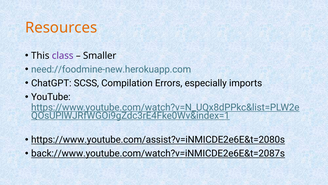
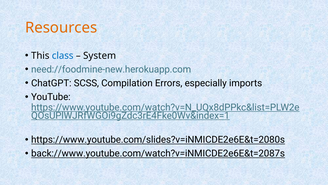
class colour: purple -> blue
Smaller: Smaller -> System
https://www.youtube.com/assist?v=iNMICDE2e6E&t=2080s: https://www.youtube.com/assist?v=iNMICDE2e6E&t=2080s -> https://www.youtube.com/slides?v=iNMICDE2e6E&t=2080s
